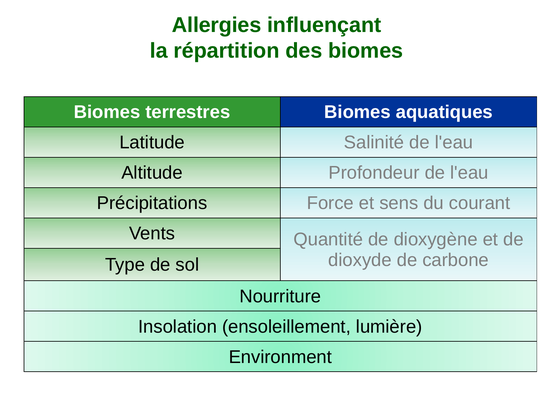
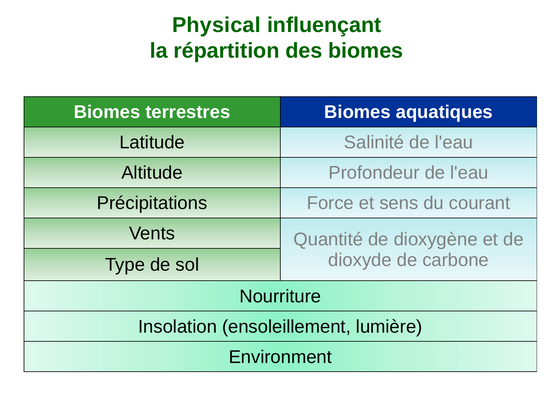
Allergies: Allergies -> Physical
